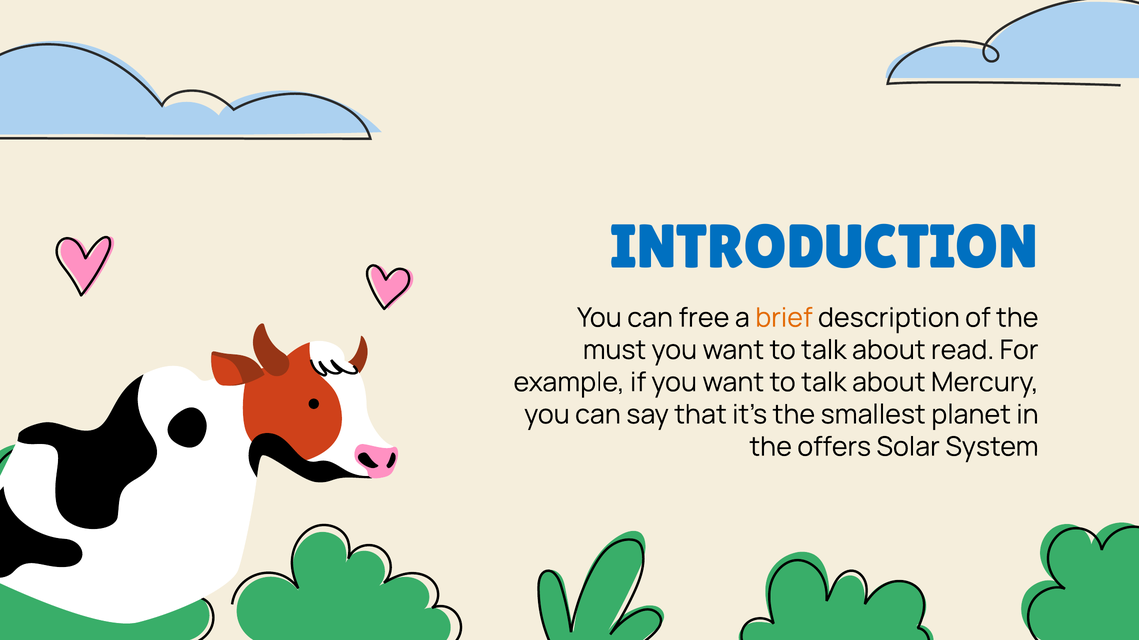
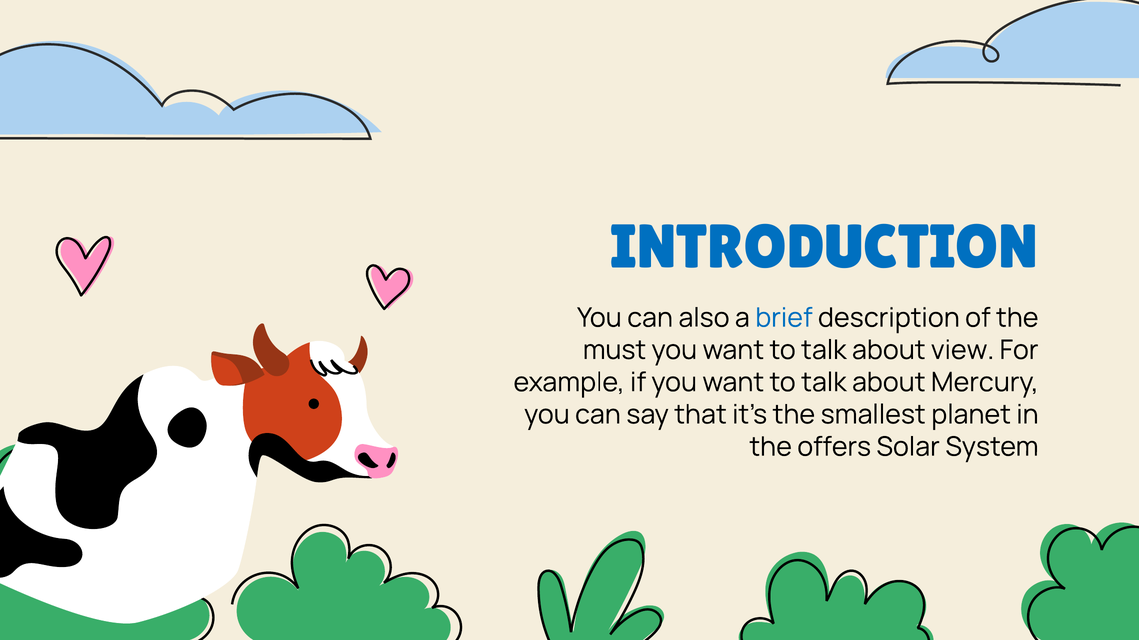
free: free -> also
brief colour: orange -> blue
read: read -> view
